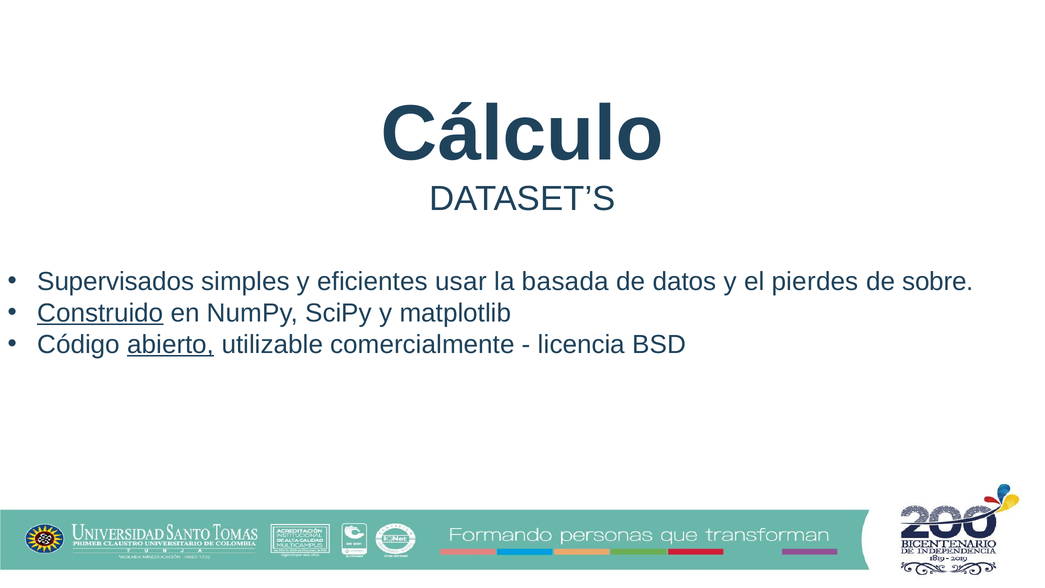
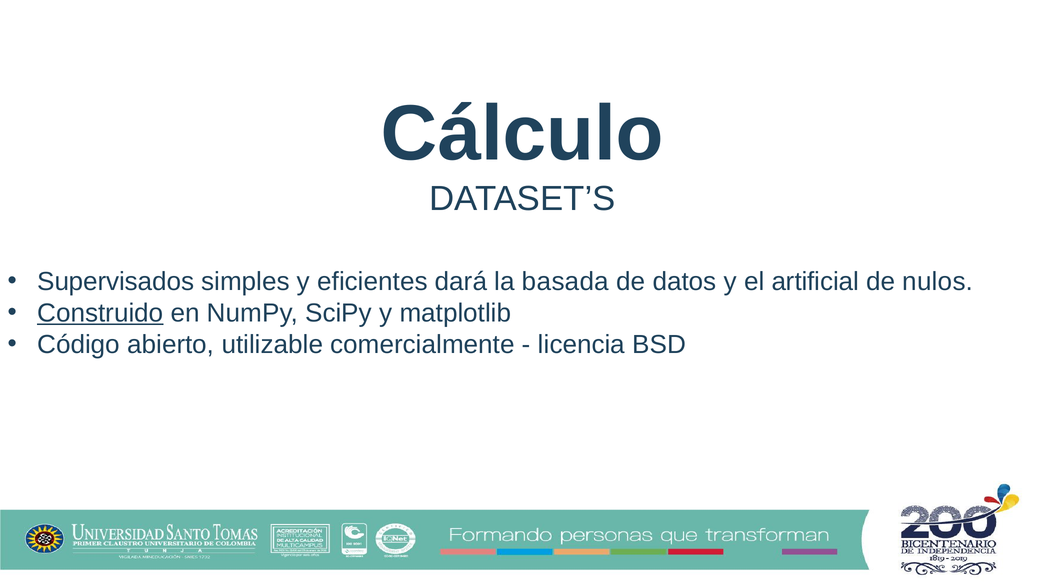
usar: usar -> dará
pierdes: pierdes -> artificial
sobre: sobre -> nulos
abierto underline: present -> none
